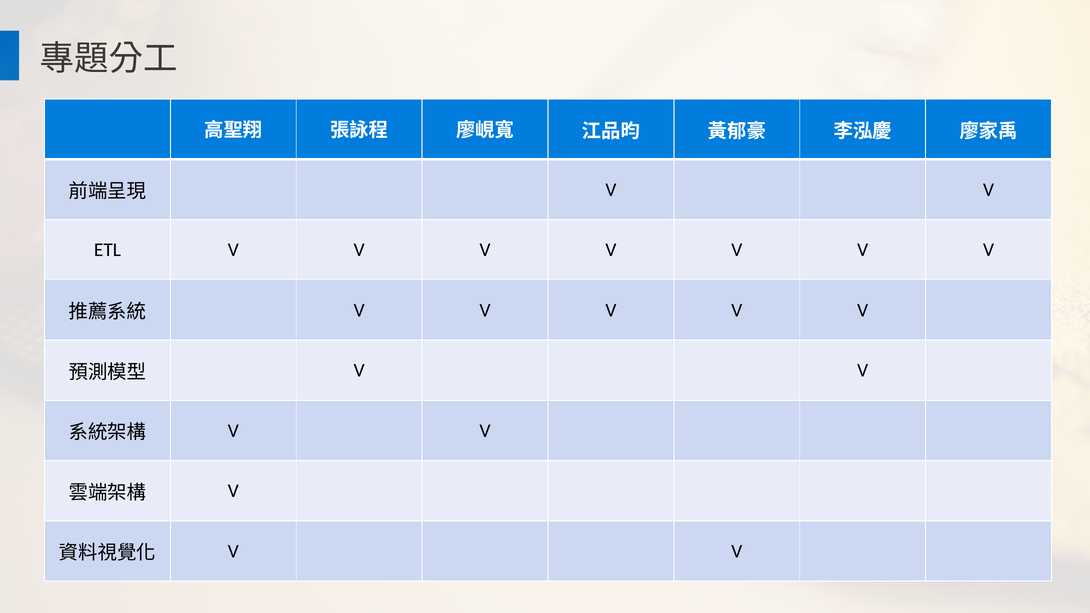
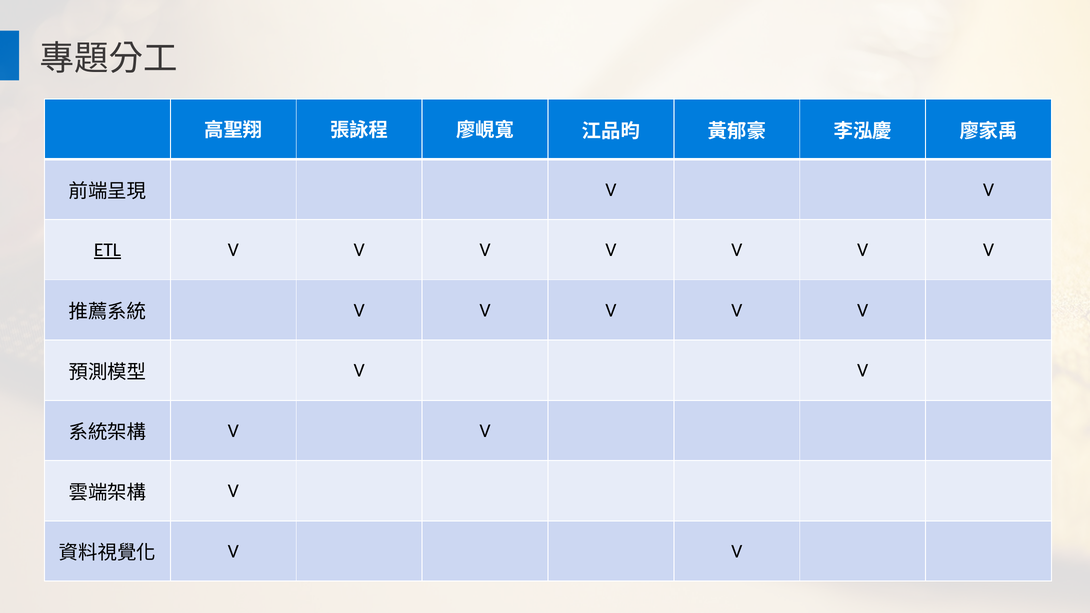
ETL underline: none -> present
